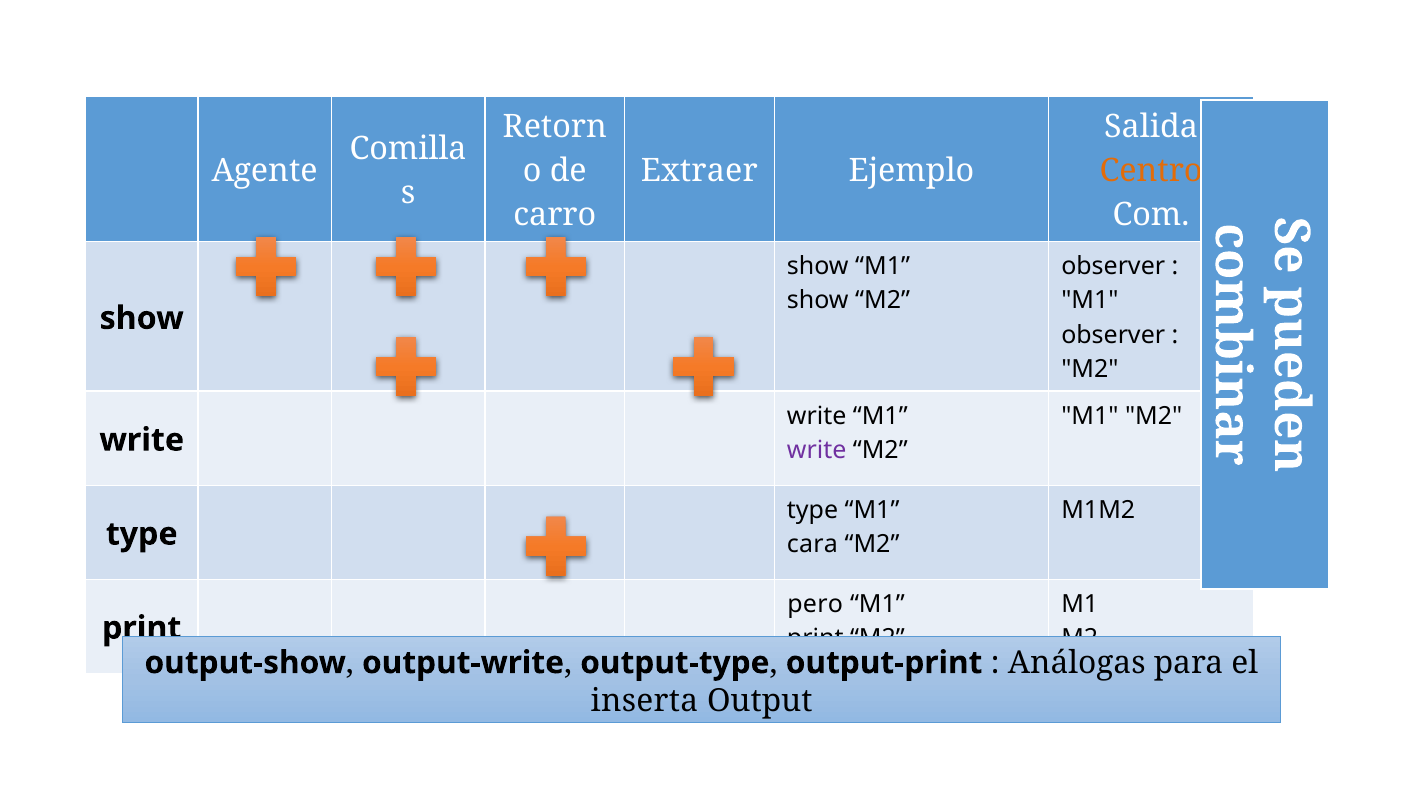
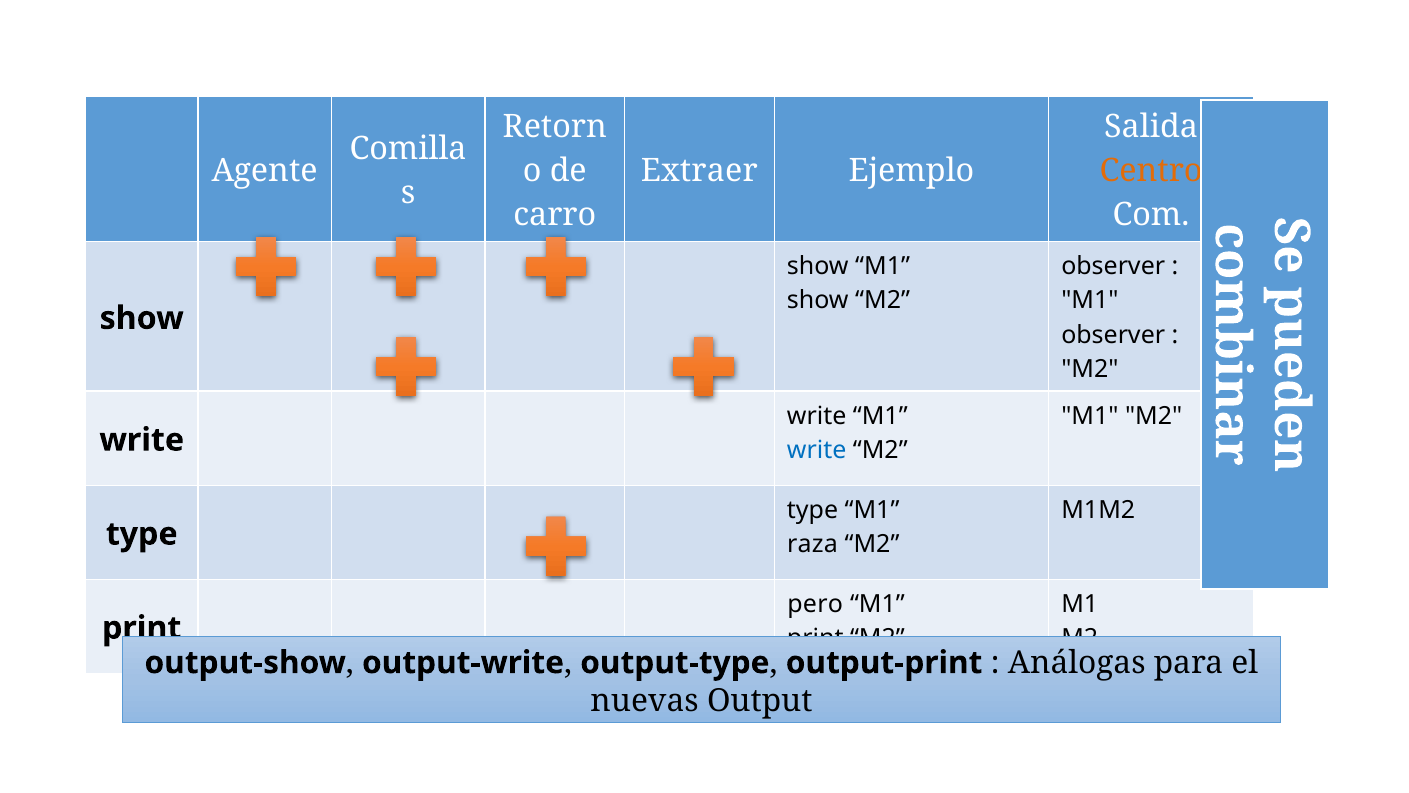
write at (817, 450) colour: purple -> blue
cara: cara -> raza
inserta: inserta -> nuevas
